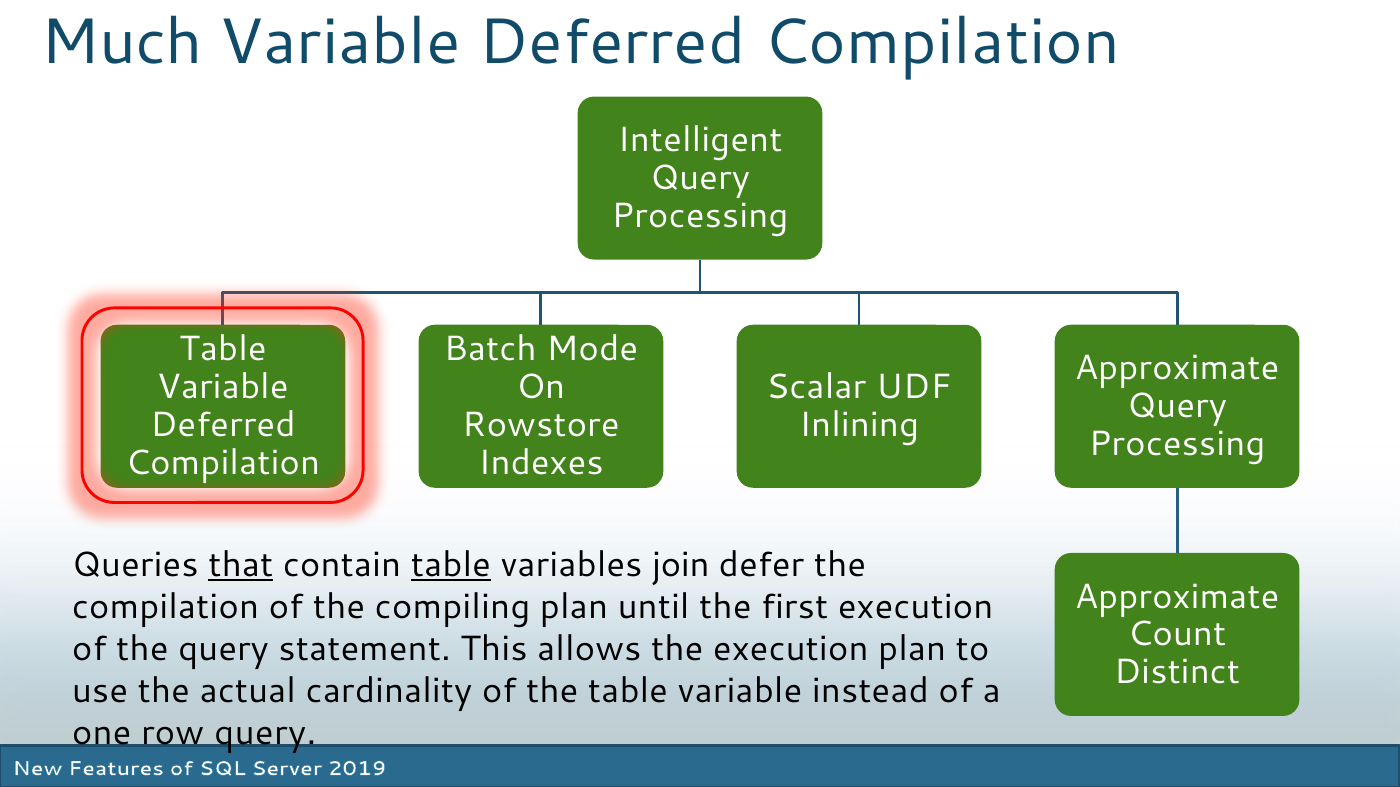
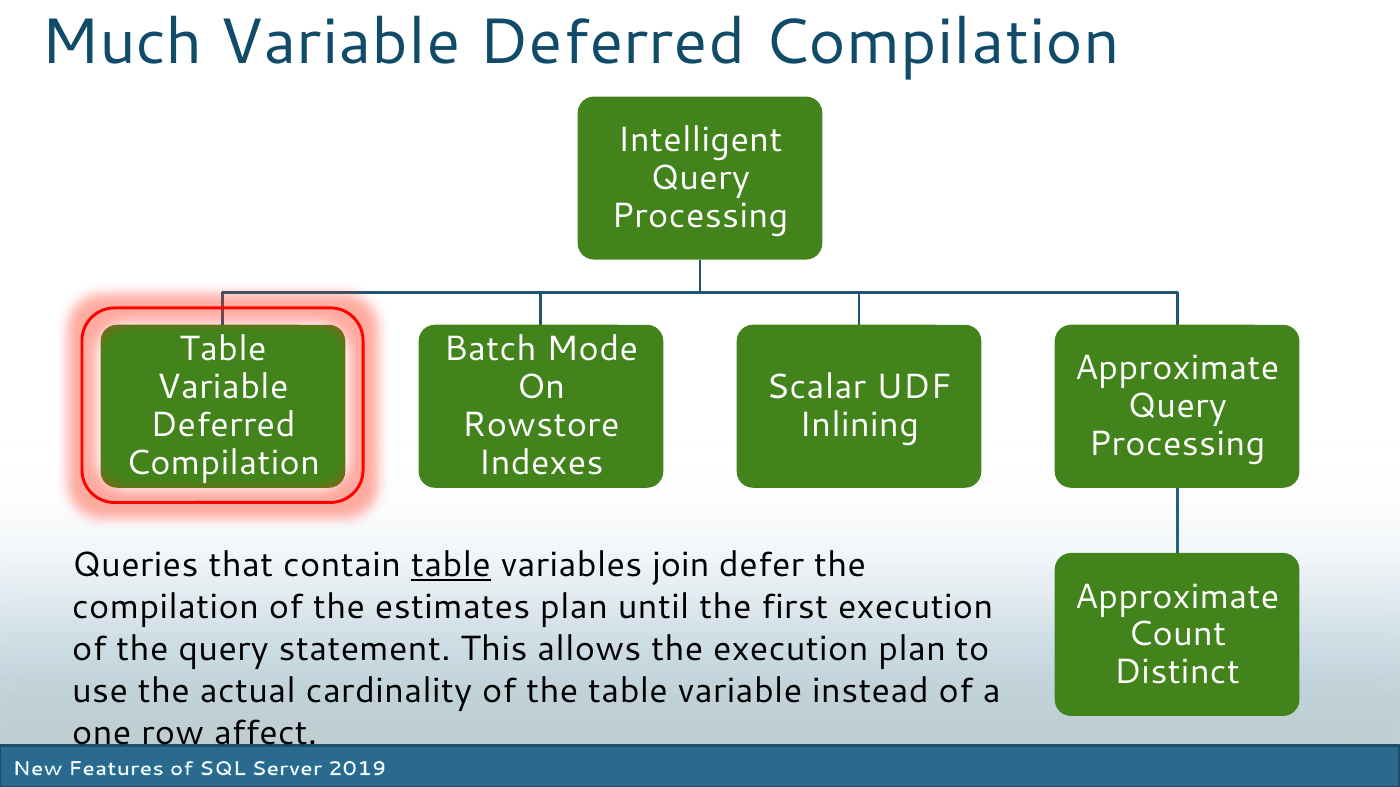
that underline: present -> none
compiling: compiling -> estimates
row query: query -> affect
